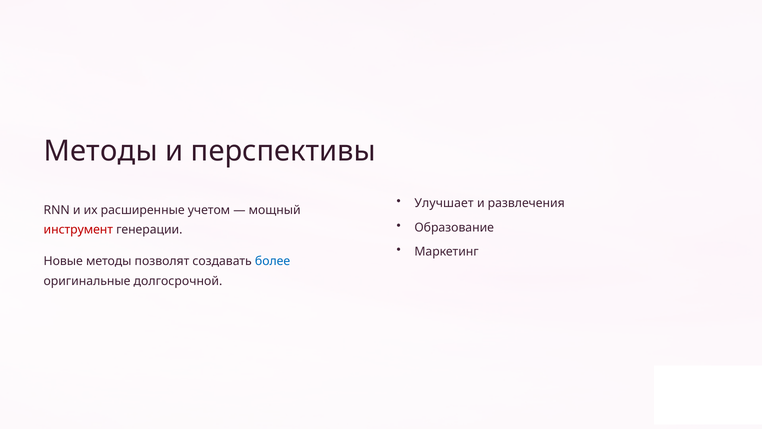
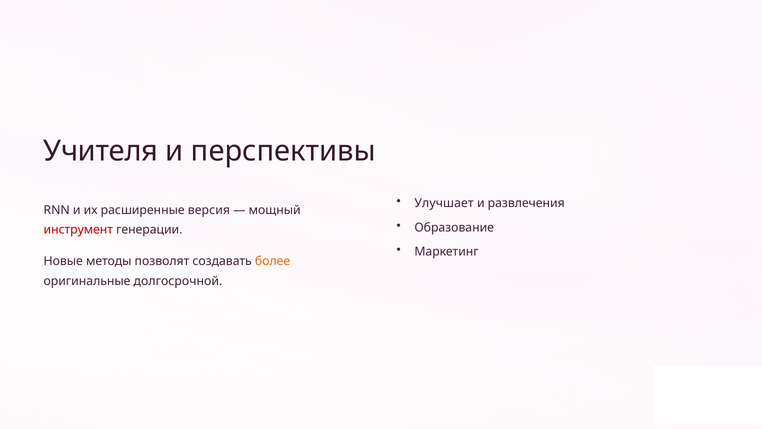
Методы at (101, 151): Методы -> Учителя
учетом: учетом -> версия
более colour: blue -> orange
